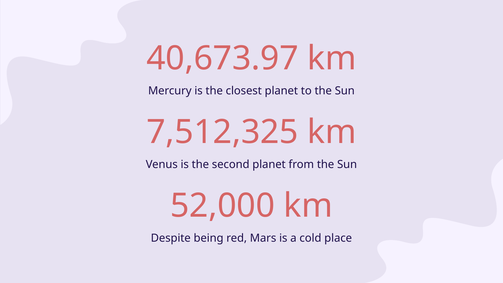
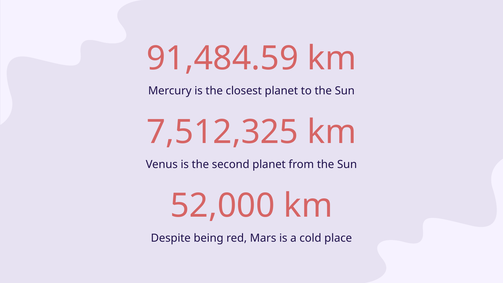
40,673.97: 40,673.97 -> 91,484.59
